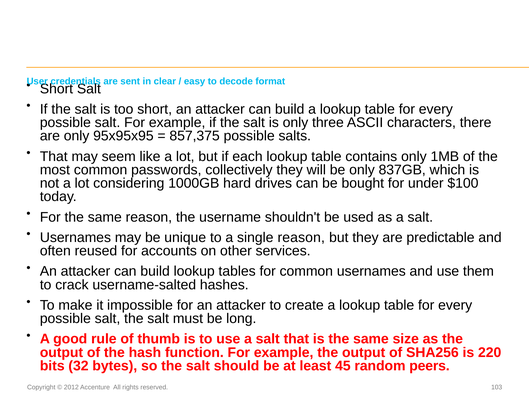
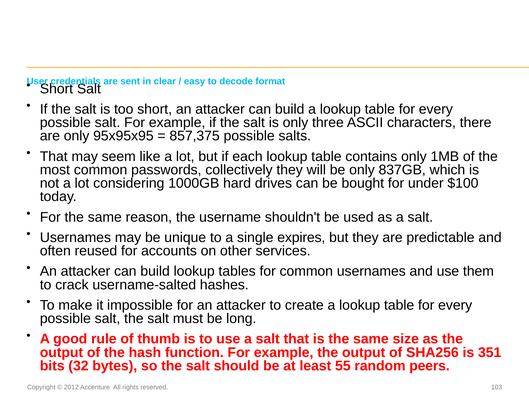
single reason: reason -> expires
220: 220 -> 351
45: 45 -> 55
